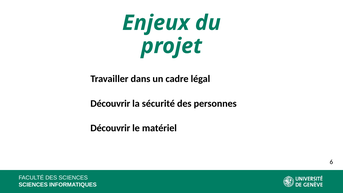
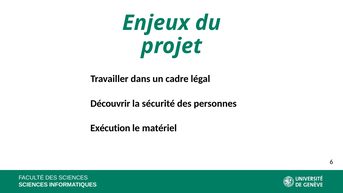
Découvrir at (110, 128): Découvrir -> Exécution
